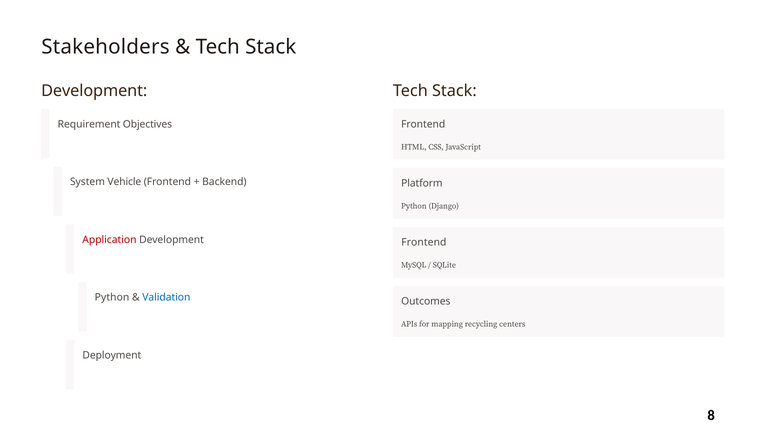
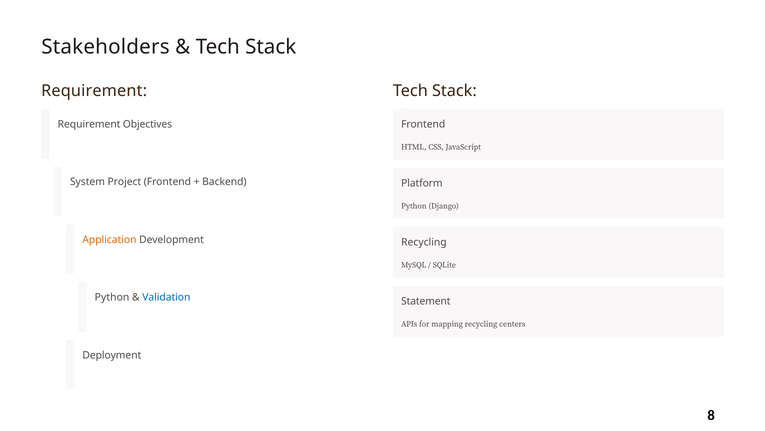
Development at (94, 91): Development -> Requirement
Vehicle: Vehicle -> Project
Application colour: red -> orange
Frontend at (424, 242): Frontend -> Recycling
Outcomes: Outcomes -> Statement
